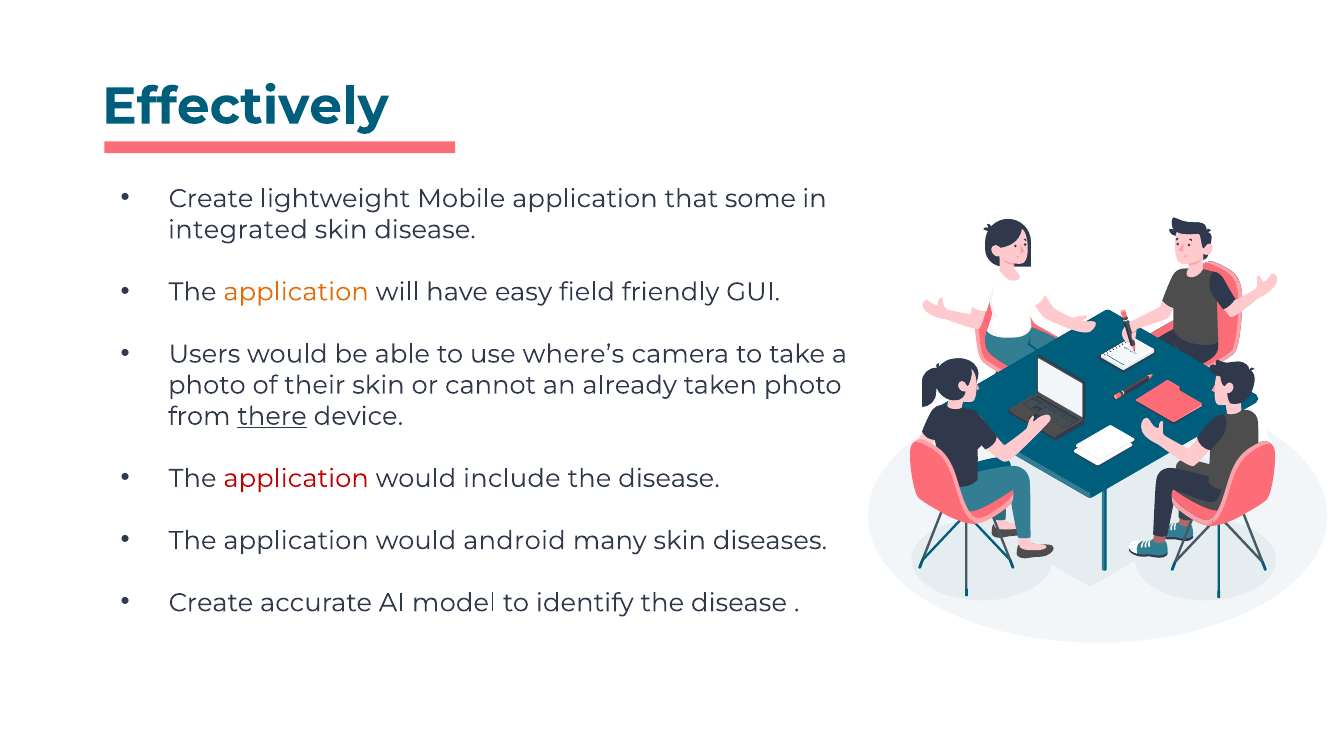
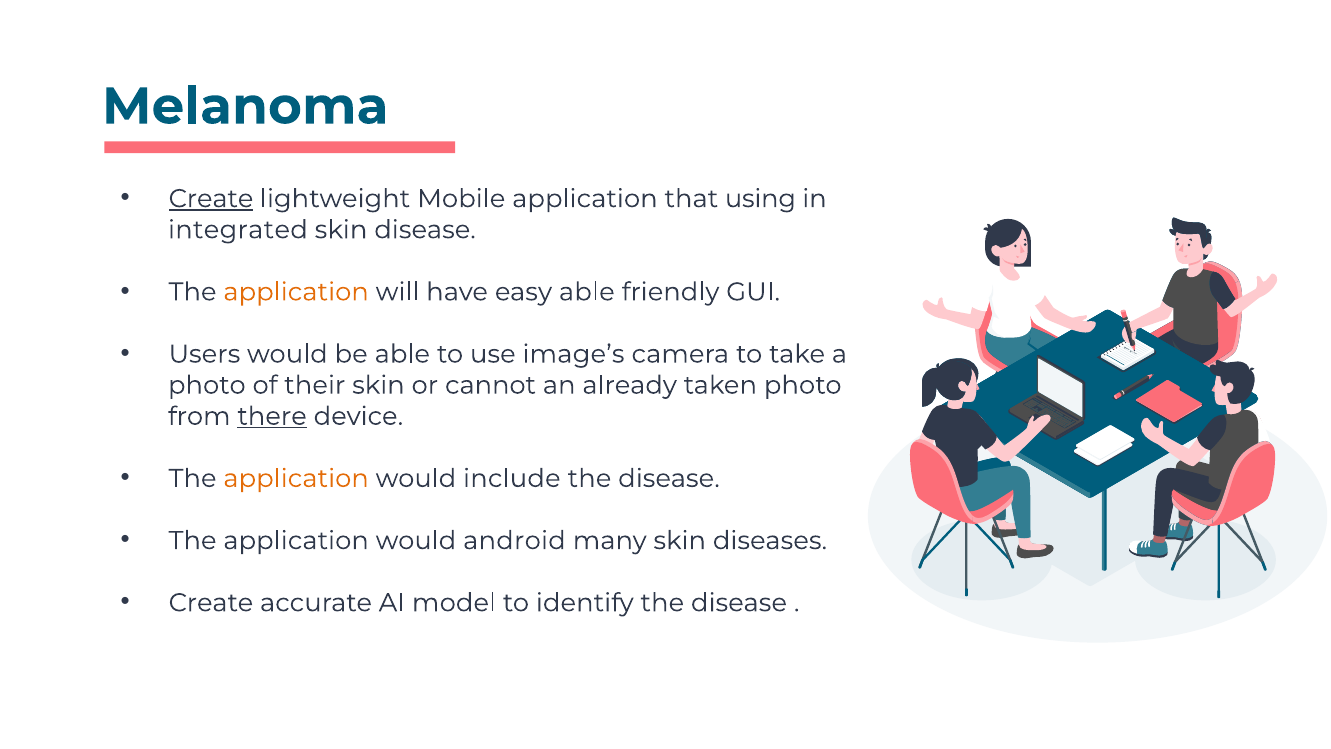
Effectively: Effectively -> Melanoma
Create at (211, 199) underline: none -> present
some: some -> using
easy field: field -> able
where’s: where’s -> image’s
application at (296, 478) colour: red -> orange
